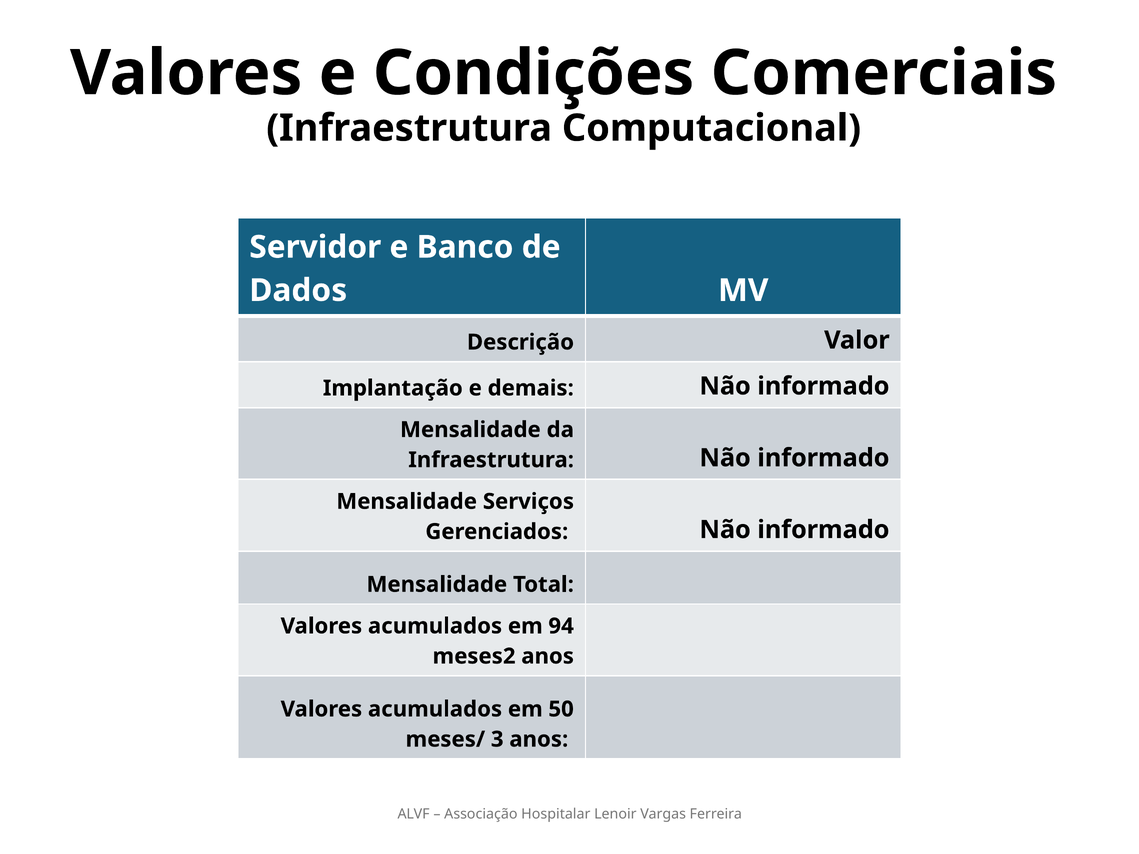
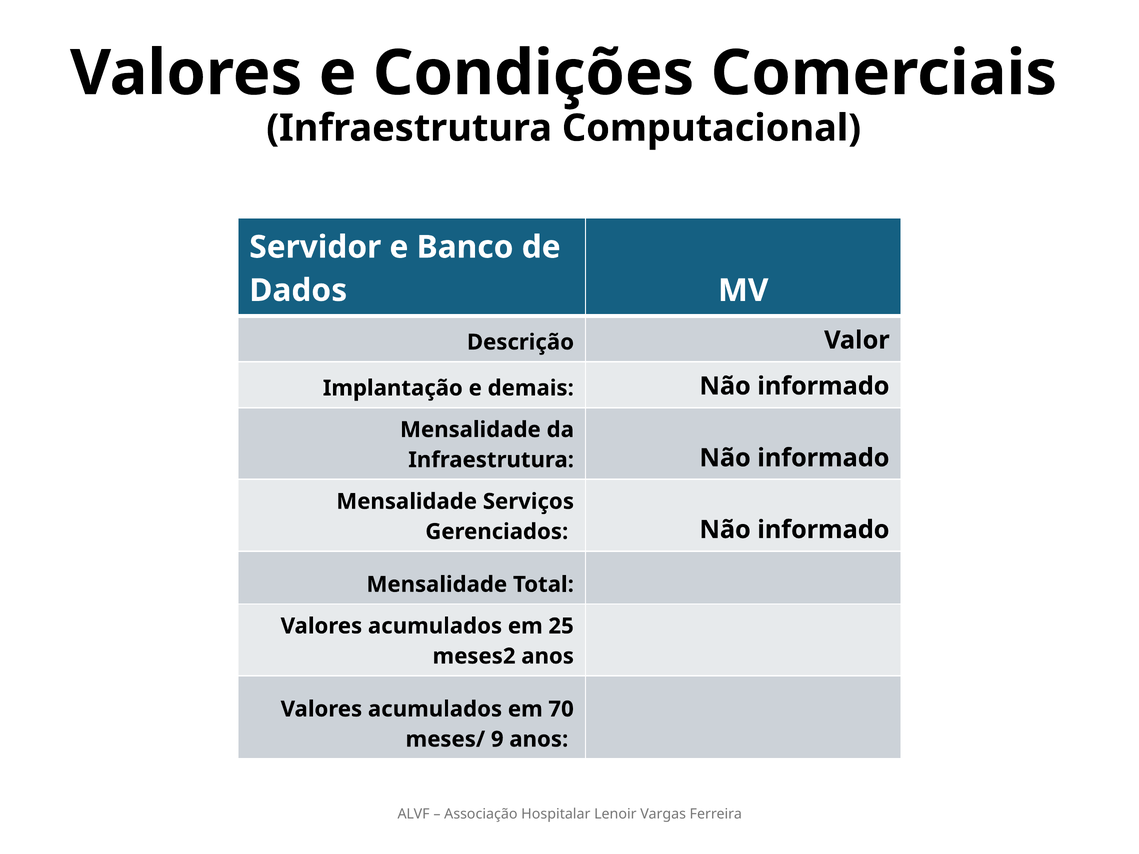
94: 94 -> 25
50: 50 -> 70
3: 3 -> 9
